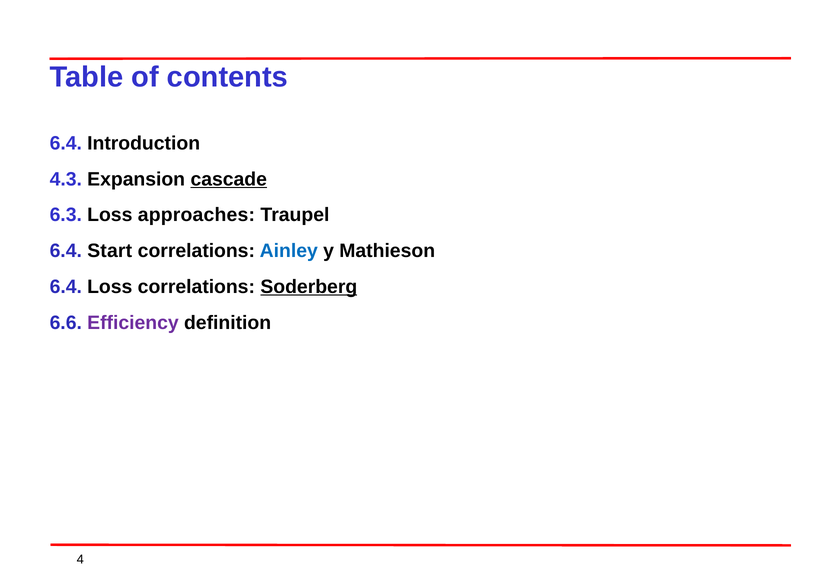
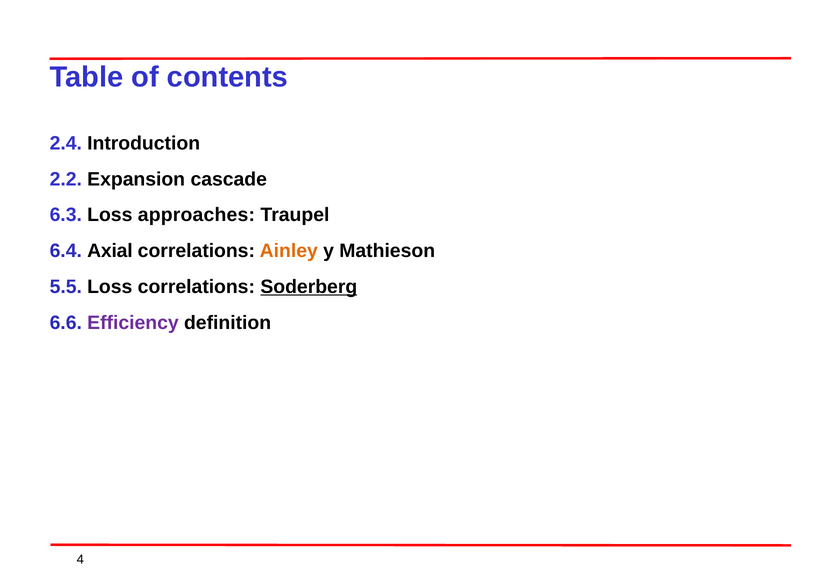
6.4 at (66, 143): 6.4 -> 2.4
4.3: 4.3 -> 2.2
cascade underline: present -> none
Start: Start -> Axial
Ainley colour: blue -> orange
6.4 at (66, 287): 6.4 -> 5.5
